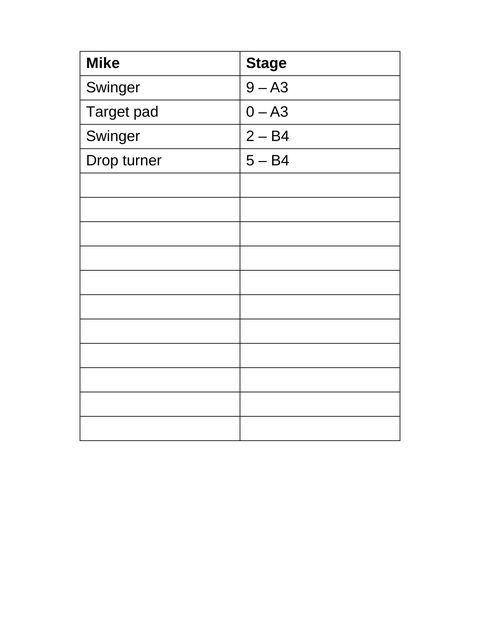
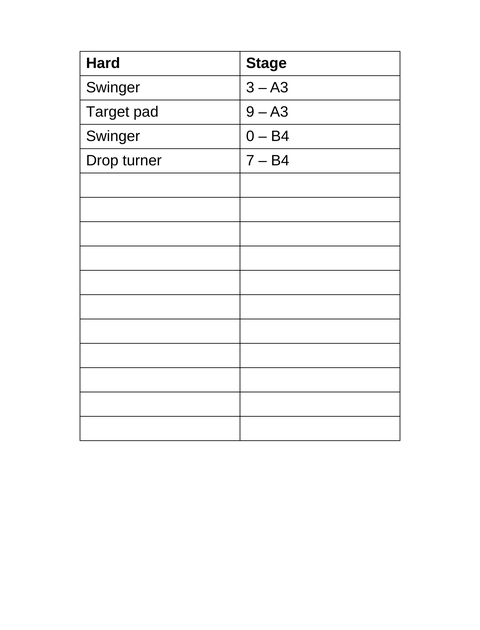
Mike: Mike -> Hard
9: 9 -> 3
0: 0 -> 9
2: 2 -> 0
5: 5 -> 7
